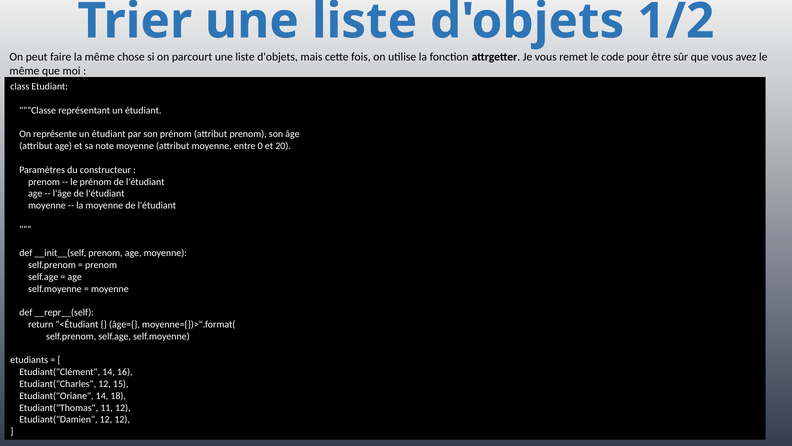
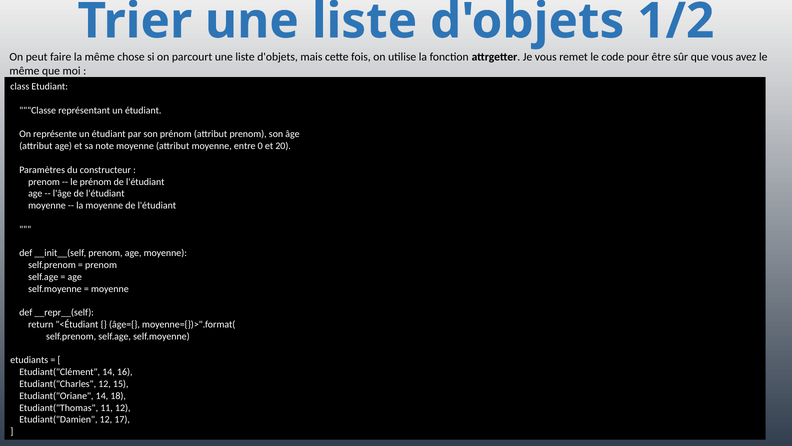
12 12: 12 -> 17
